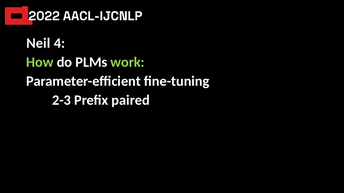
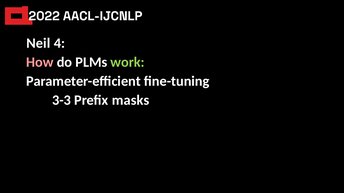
How colour: light green -> pink
2-3: 2-3 -> 3-3
paired: paired -> masks
